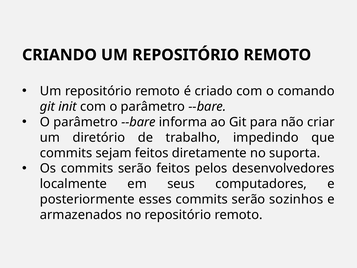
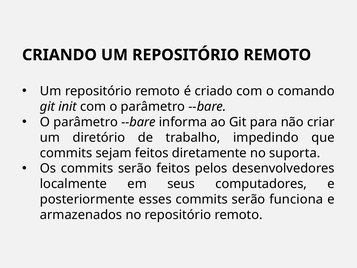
sozinhos: sozinhos -> funciona
